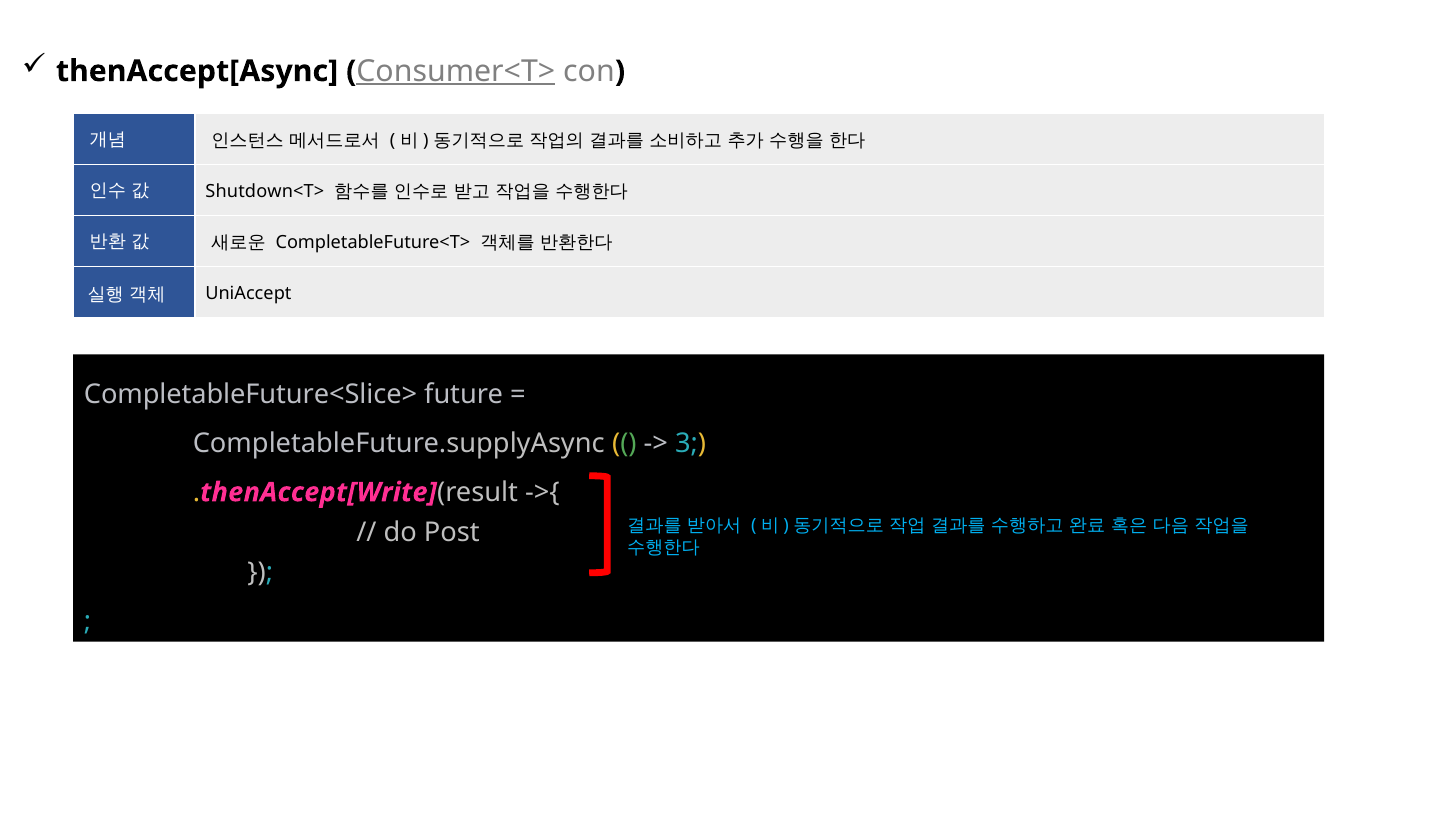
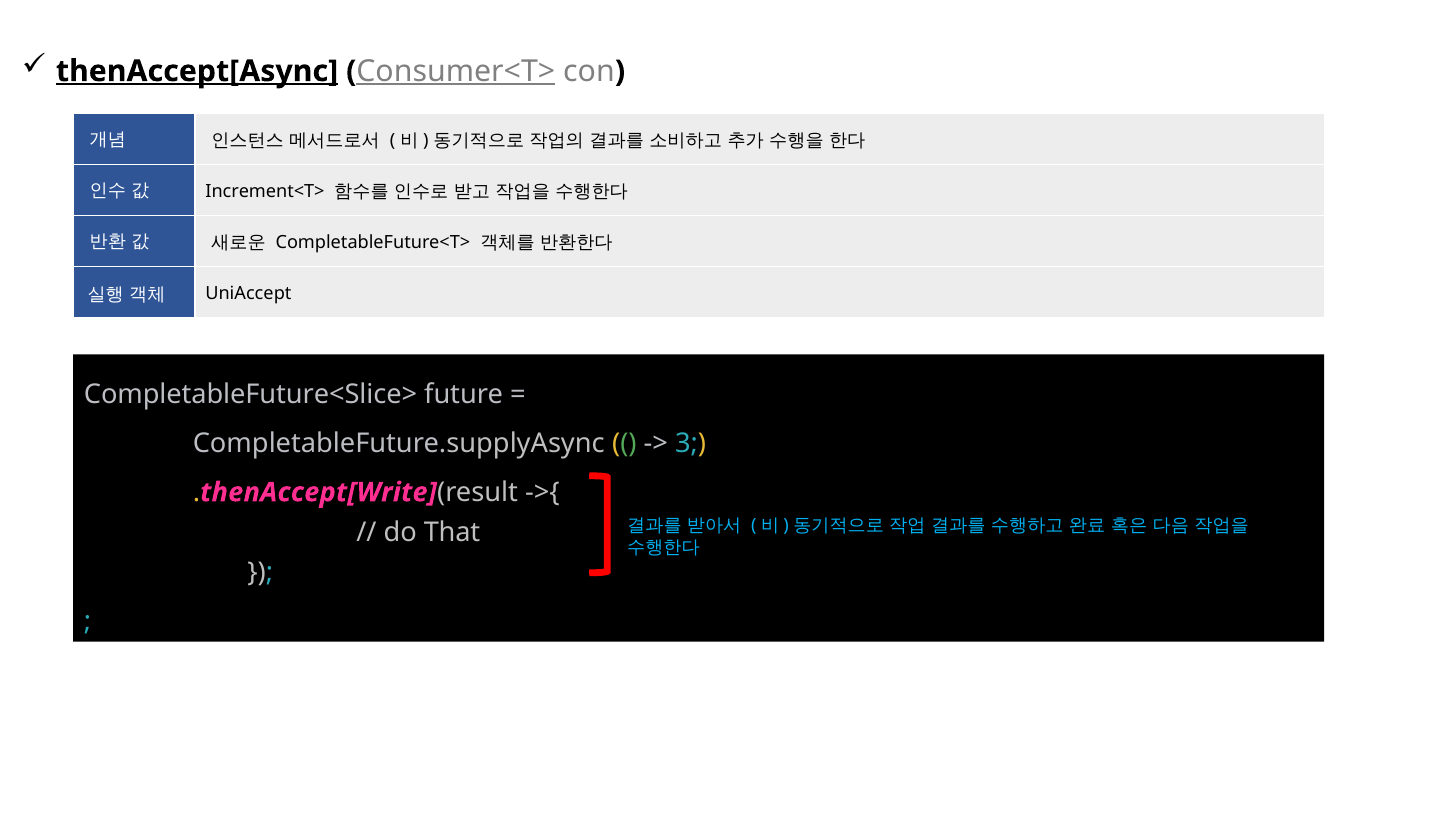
thenAccept[Async underline: none -> present
Shutdown<T>: Shutdown<T> -> Increment<T>
Post: Post -> That
